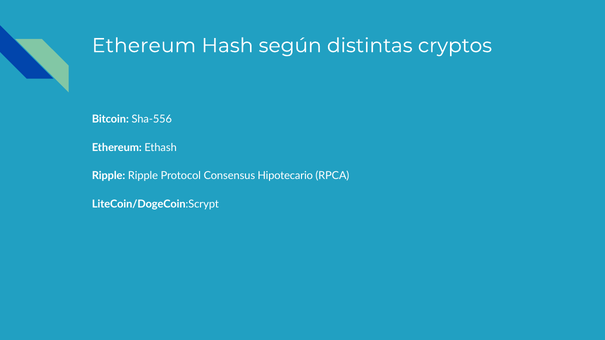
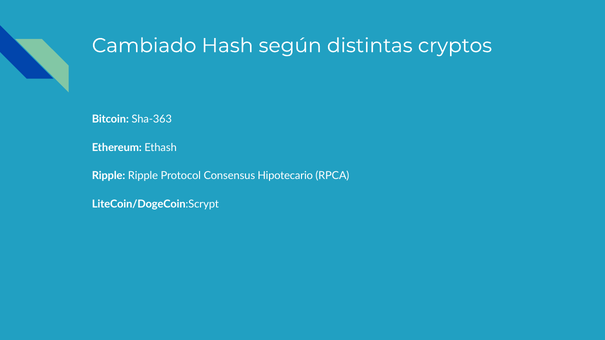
Ethereum at (144, 46): Ethereum -> Cambiado
Sha-556: Sha-556 -> Sha-363
